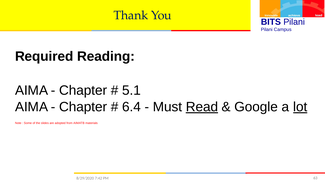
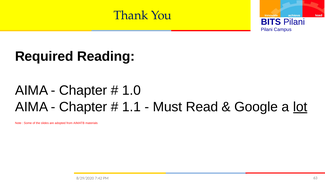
5.1: 5.1 -> 1.0
6.4: 6.4 -> 1.1
Read underline: present -> none
